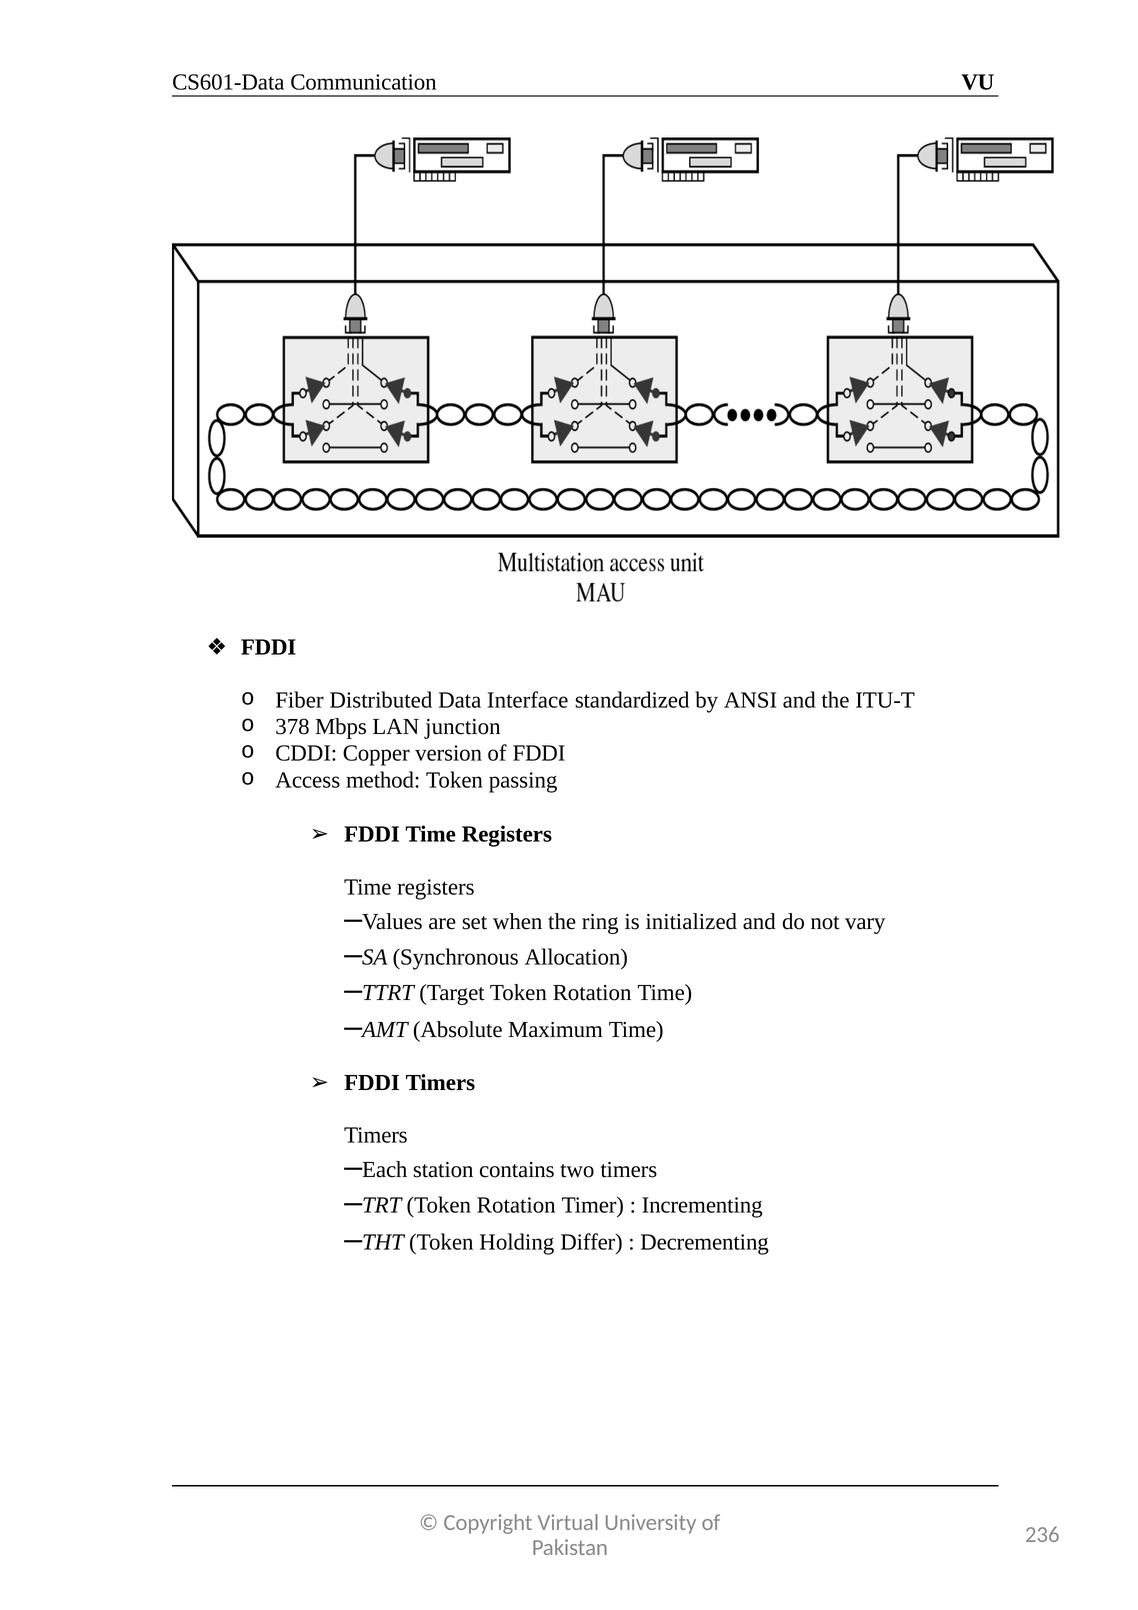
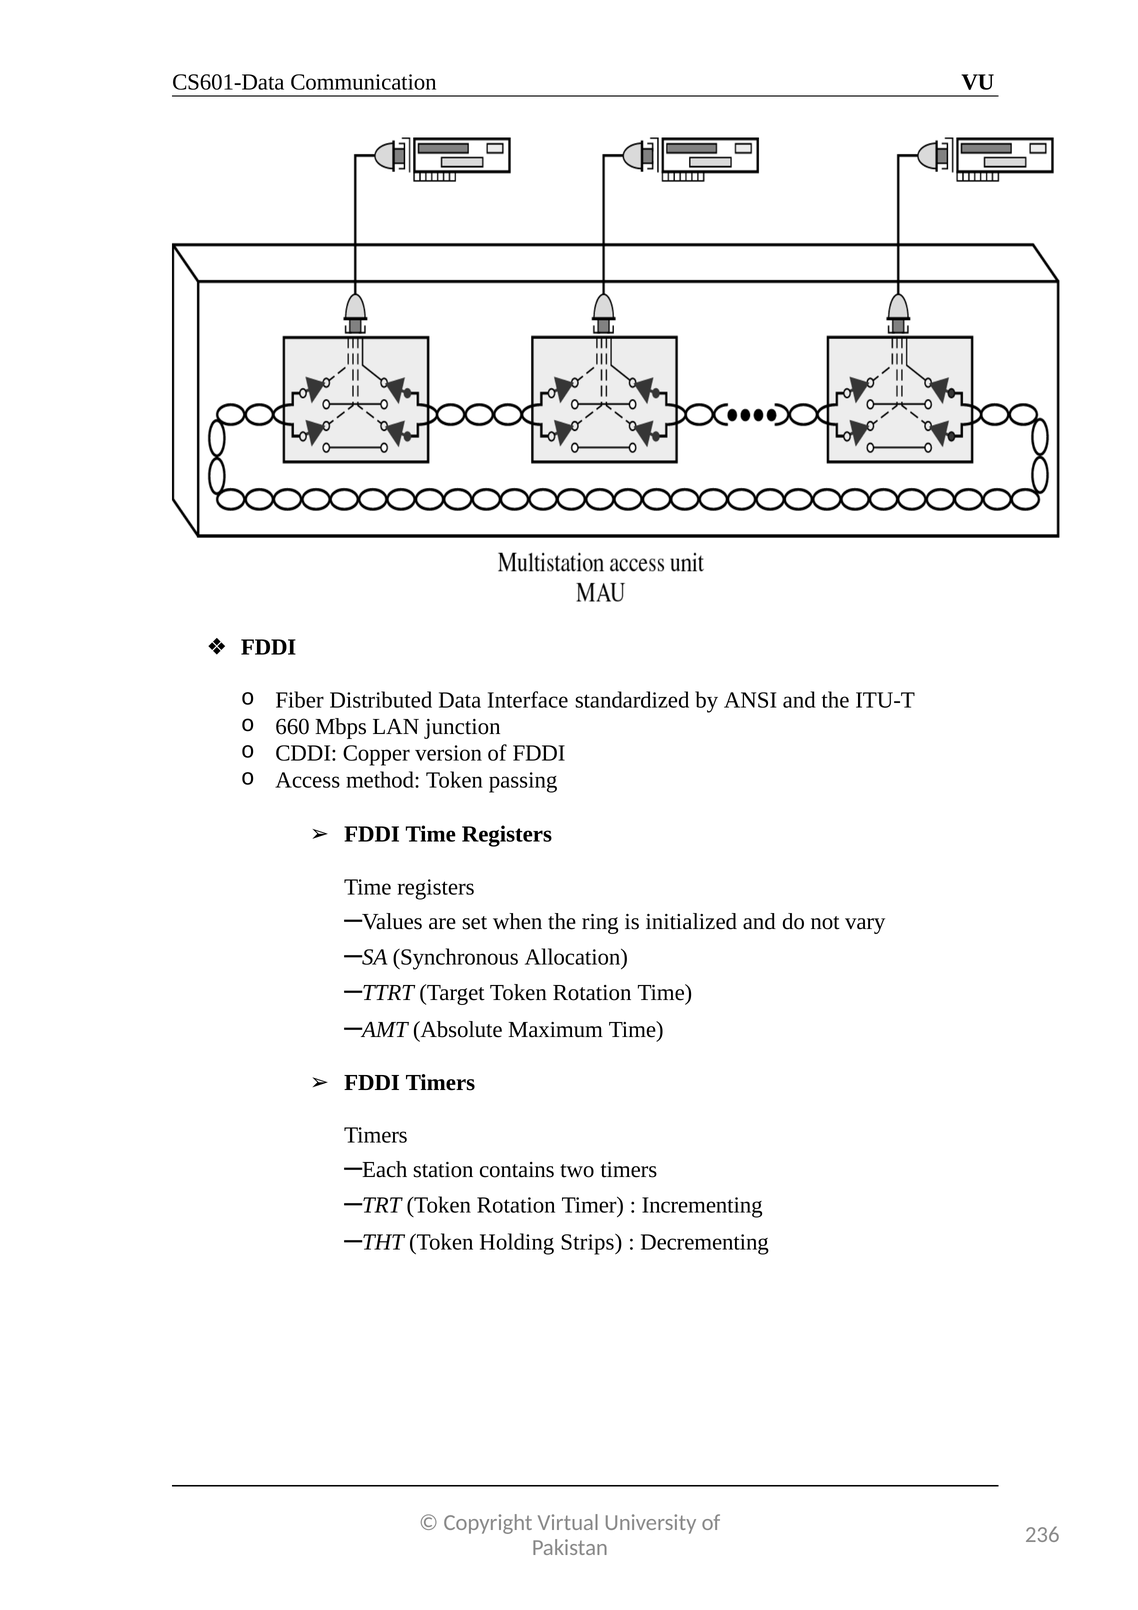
378: 378 -> 660
Differ: Differ -> Strips
